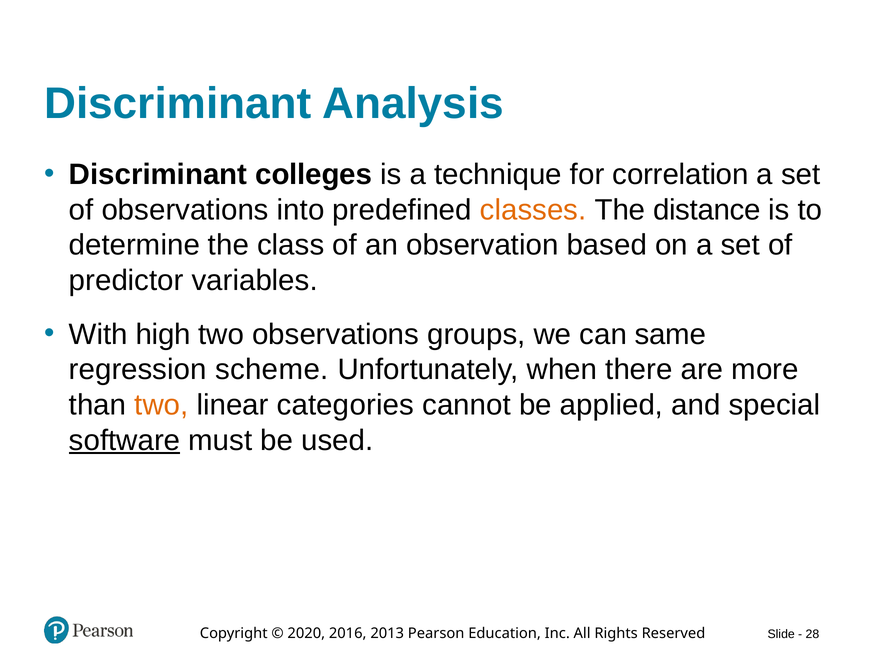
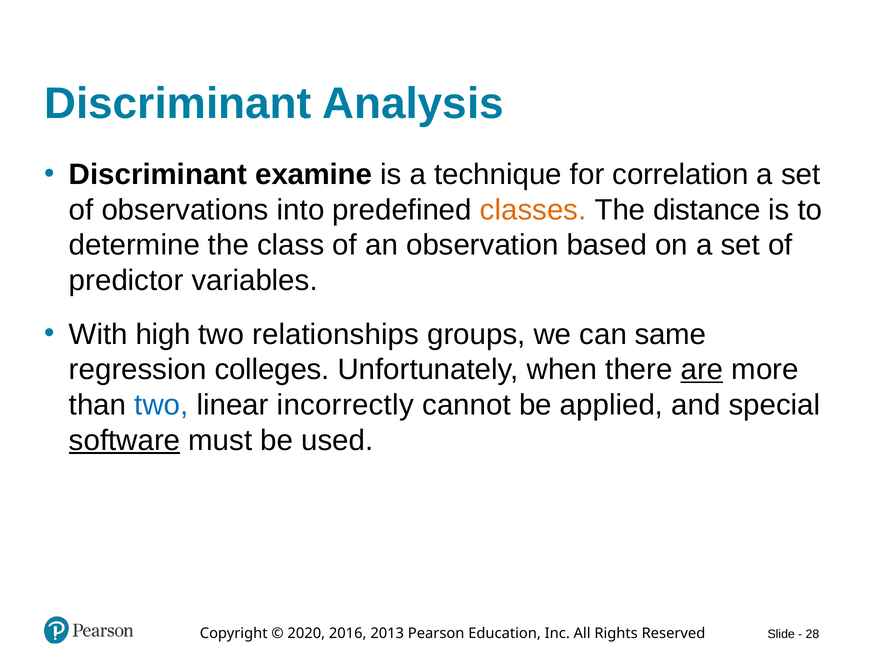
colleges: colleges -> examine
two observations: observations -> relationships
scheme: scheme -> colleges
are underline: none -> present
two at (161, 405) colour: orange -> blue
categories: categories -> incorrectly
